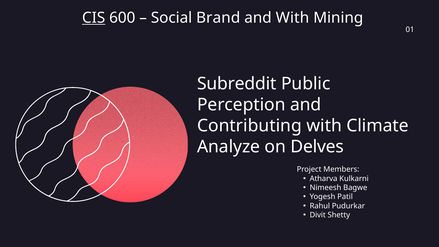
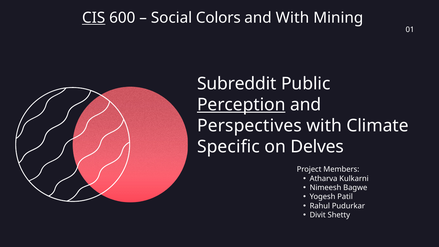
Brand: Brand -> Colors
Perception underline: none -> present
Contributing: Contributing -> Perspectives
Analyze: Analyze -> Specific
